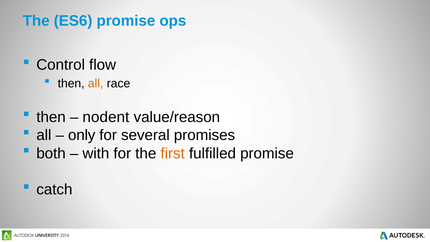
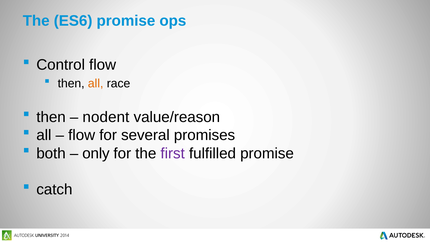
only at (82, 135): only -> flow
with: with -> only
first colour: orange -> purple
